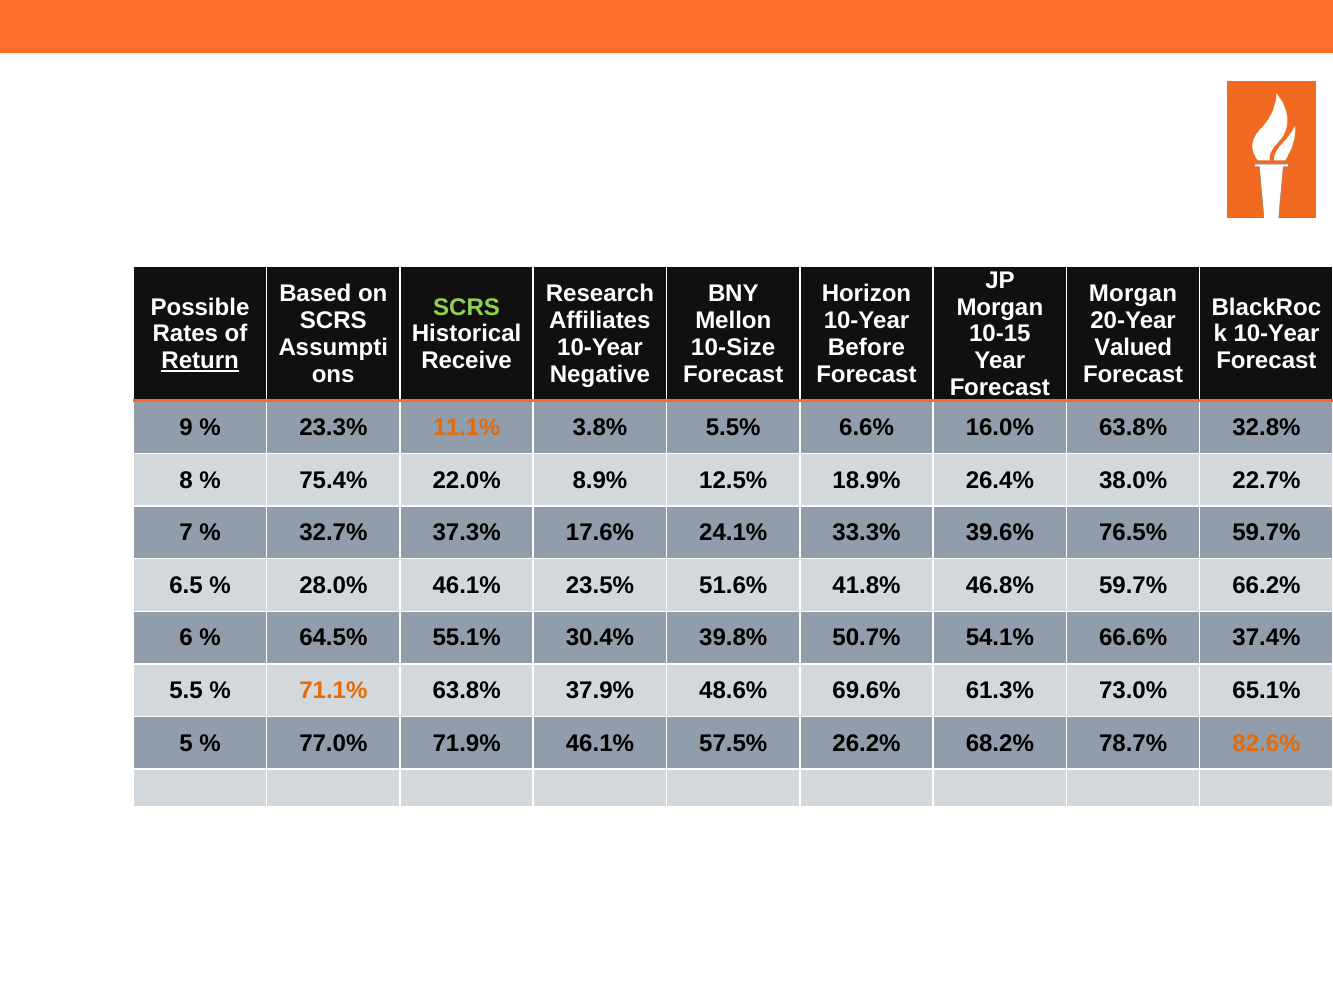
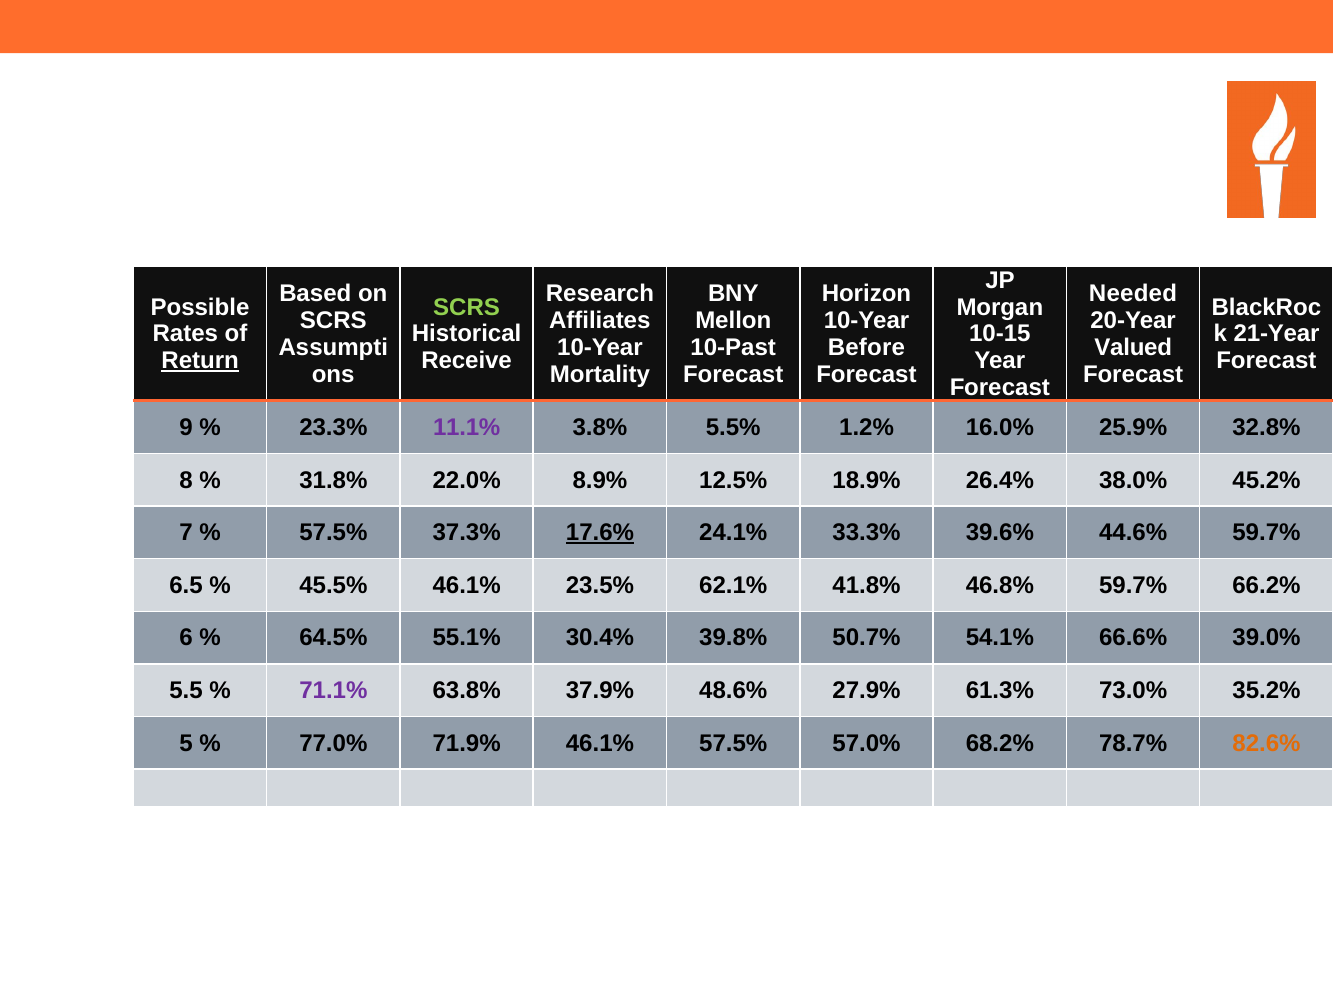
Morgan at (1133, 294): Morgan -> Needed
10-Year at (1277, 334): 10-Year -> 21-Year
10-Size: 10-Size -> 10-Past
Negative: Negative -> Mortality
11.1% colour: orange -> purple
6.6%: 6.6% -> 1.2%
16.0% 63.8%: 63.8% -> 25.9%
75.4%: 75.4% -> 31.8%
22.7%: 22.7% -> 45.2%
32.7% at (333, 533): 32.7% -> 57.5%
17.6% underline: none -> present
76.5%: 76.5% -> 44.6%
28.0%: 28.0% -> 45.5%
51.6%: 51.6% -> 62.1%
37.4%: 37.4% -> 39.0%
71.1% colour: orange -> purple
69.6%: 69.6% -> 27.9%
65.1%: 65.1% -> 35.2%
26.2%: 26.2% -> 57.0%
